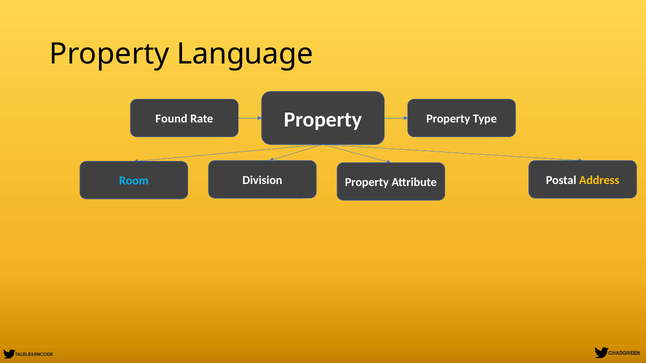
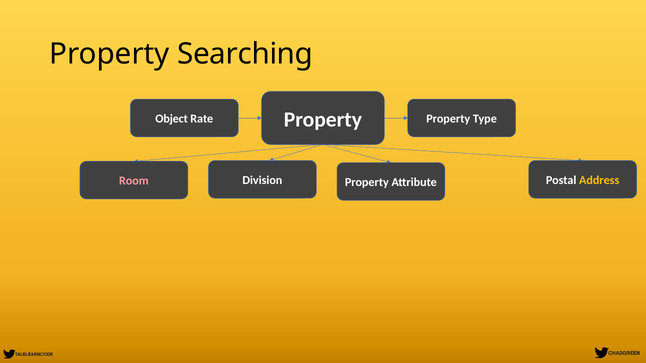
Language: Language -> Searching
Found: Found -> Object
Room colour: light blue -> pink
